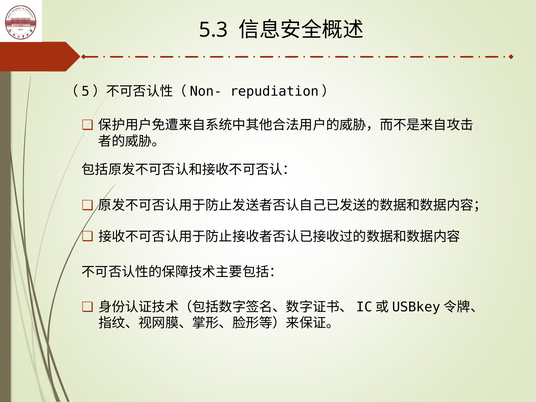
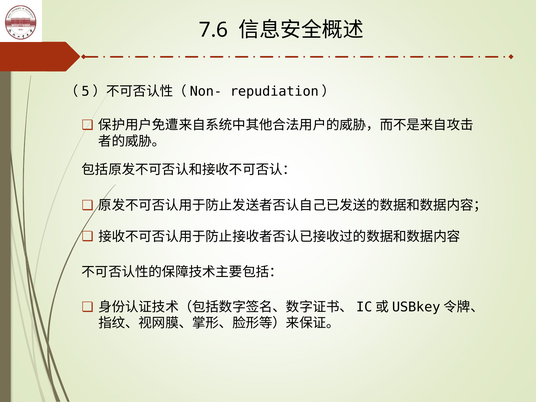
5.3: 5.3 -> 7.6
